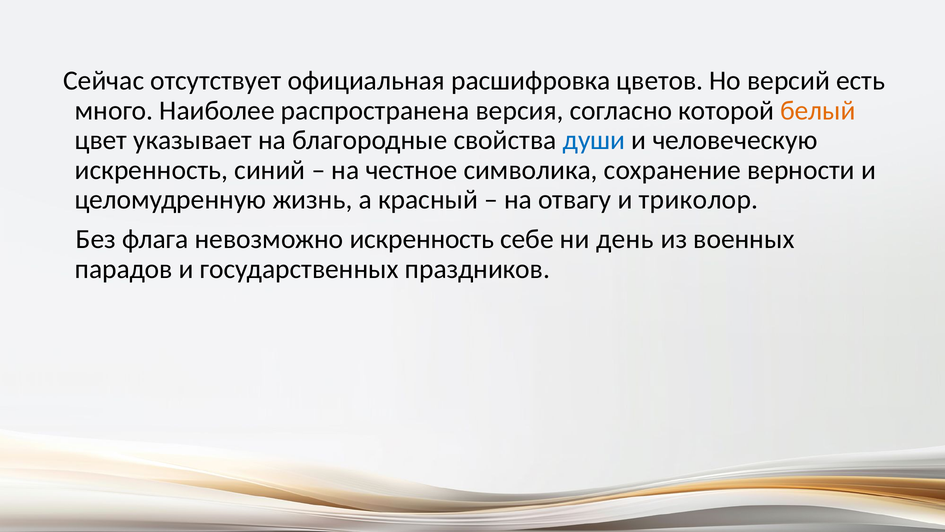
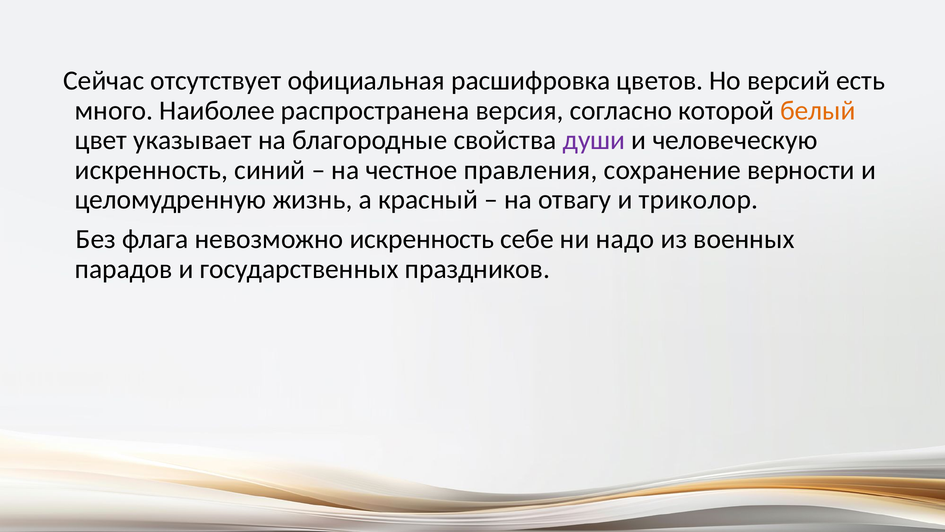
души colour: blue -> purple
символика: символика -> правления
день: день -> надо
